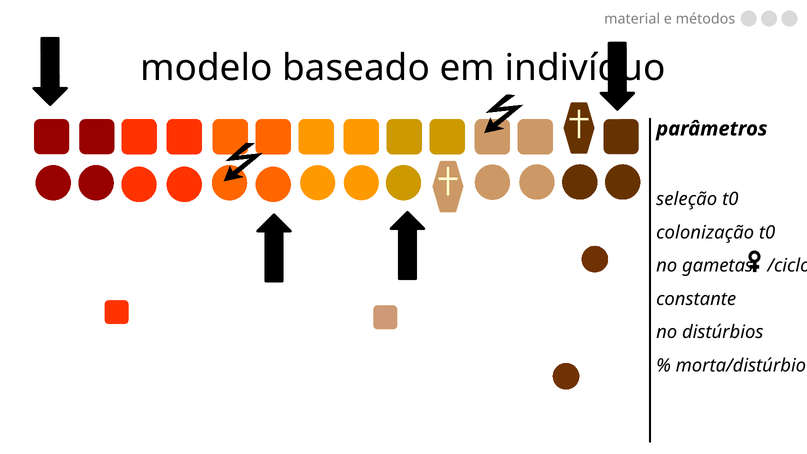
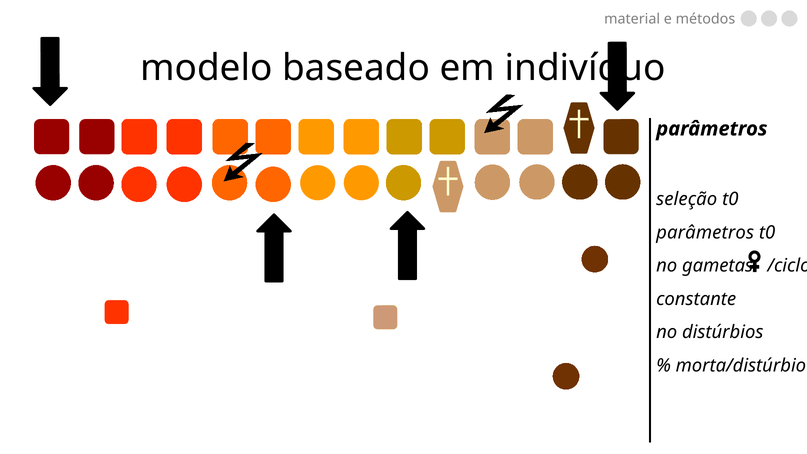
colonização at (705, 233): colonização -> parâmetros
